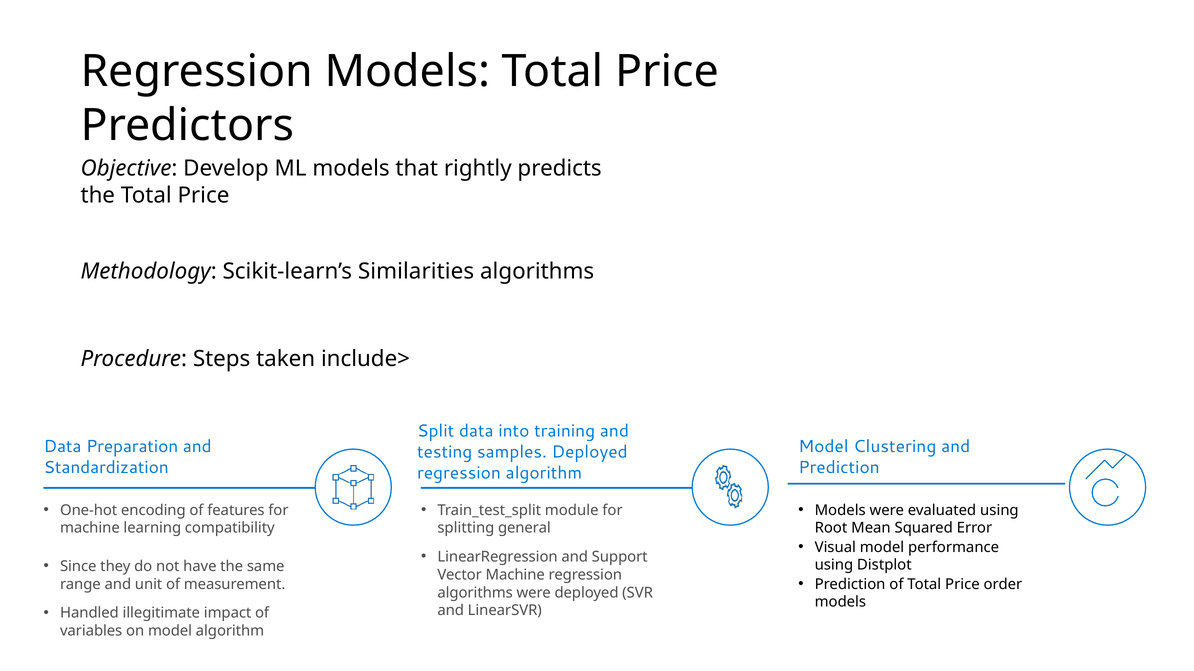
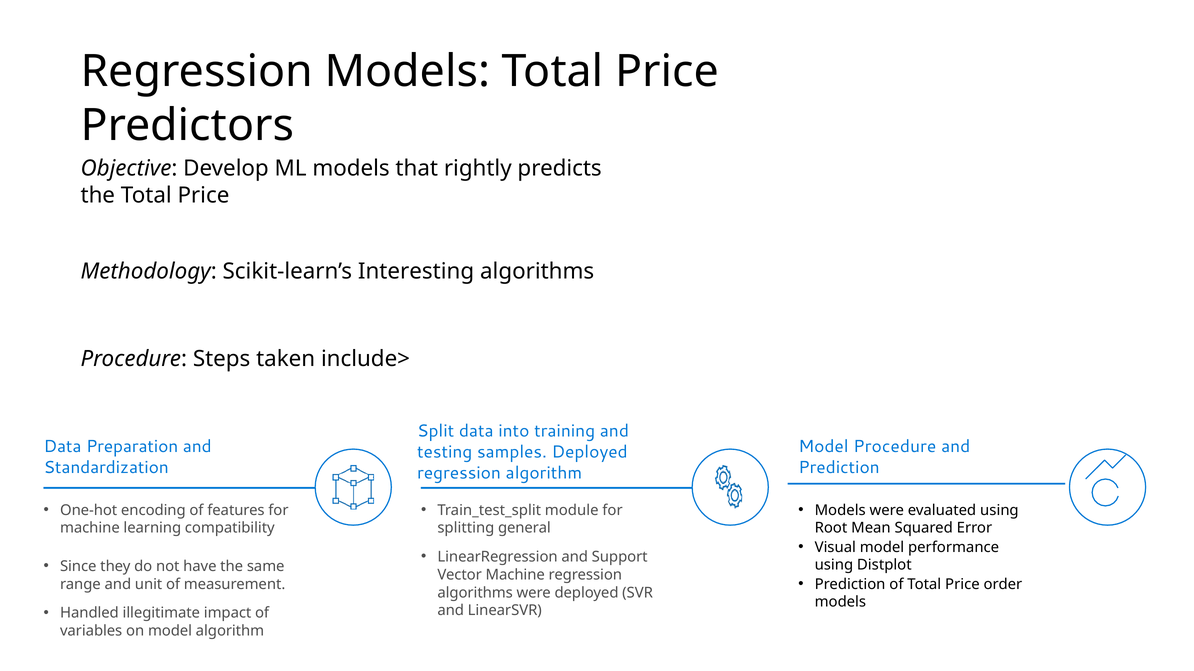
Similarities: Similarities -> Interesting
Model Clustering: Clustering -> Procedure
